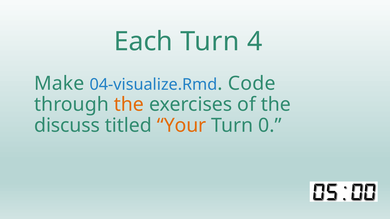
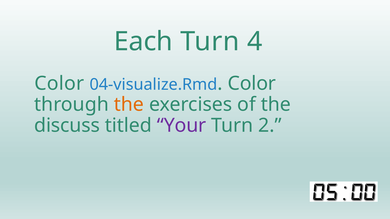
Make at (59, 83): Make -> Color
Code at (252, 83): Code -> Color
Your colour: orange -> purple
0: 0 -> 2
